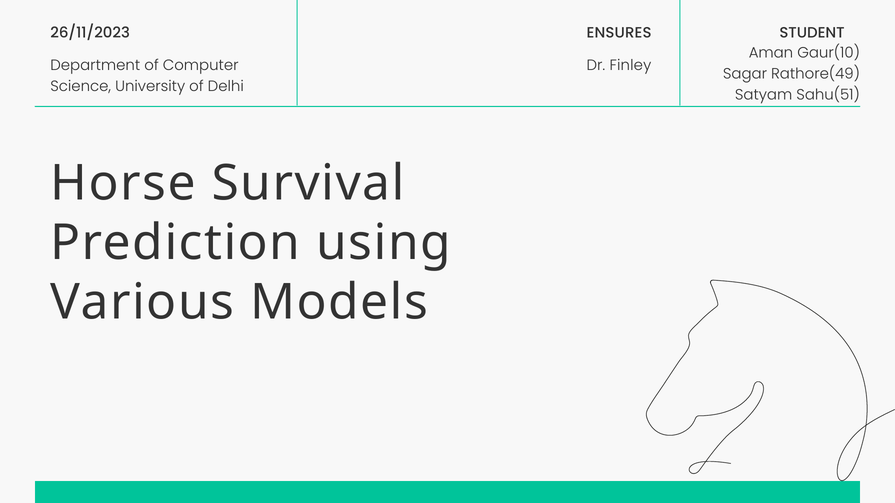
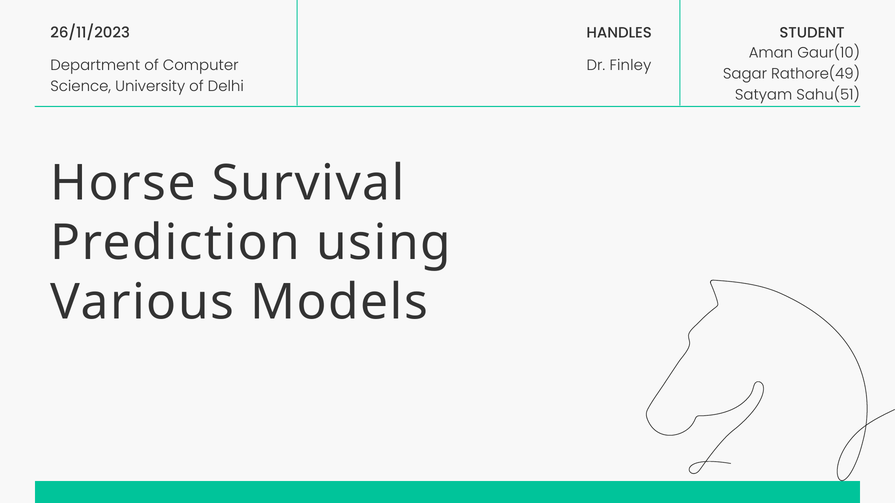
ENSURES: ENSURES -> HANDLES
